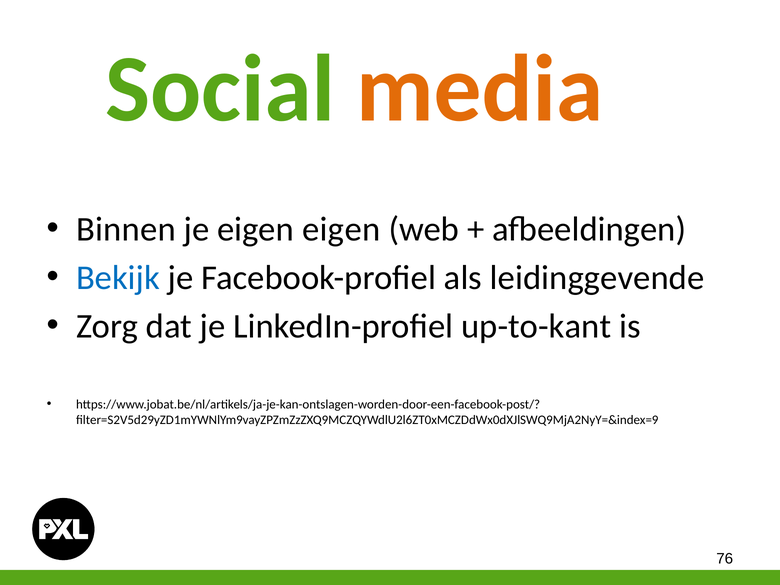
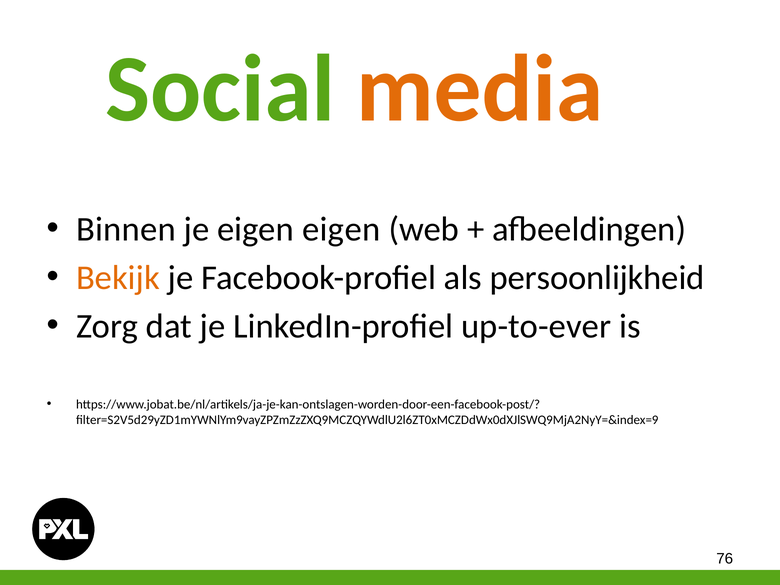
Bekijk colour: blue -> orange
leidinggevende: leidinggevende -> persoonlijkheid
up-to-kant: up-to-kant -> up-to-ever
